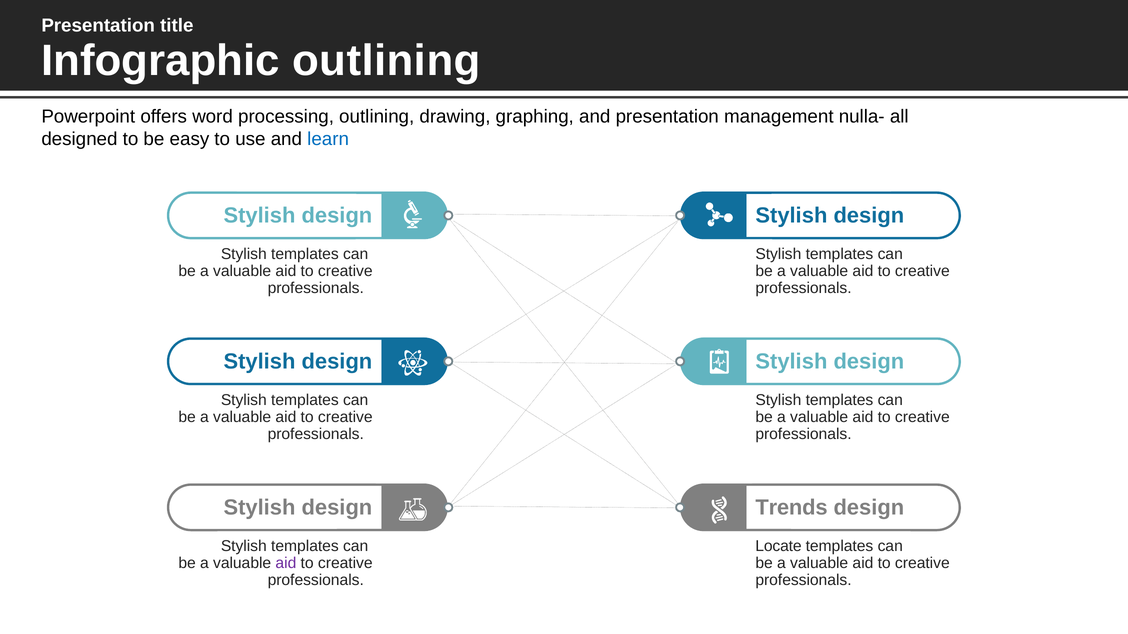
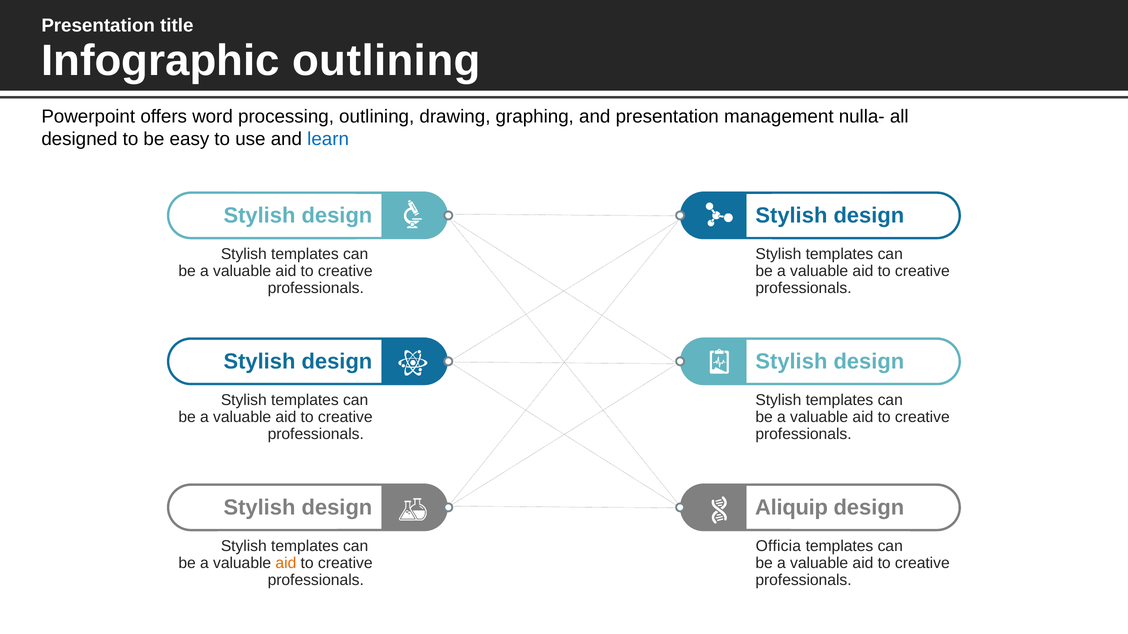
Trends: Trends -> Aliquip
Locate: Locate -> Officia
aid at (286, 563) colour: purple -> orange
